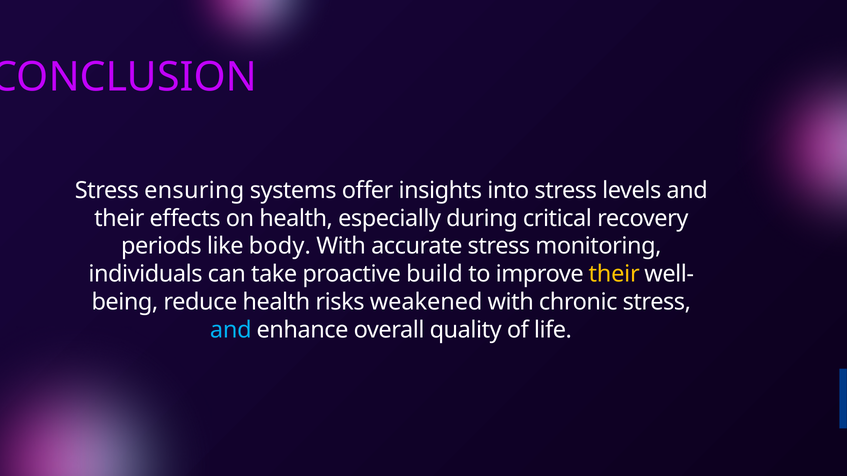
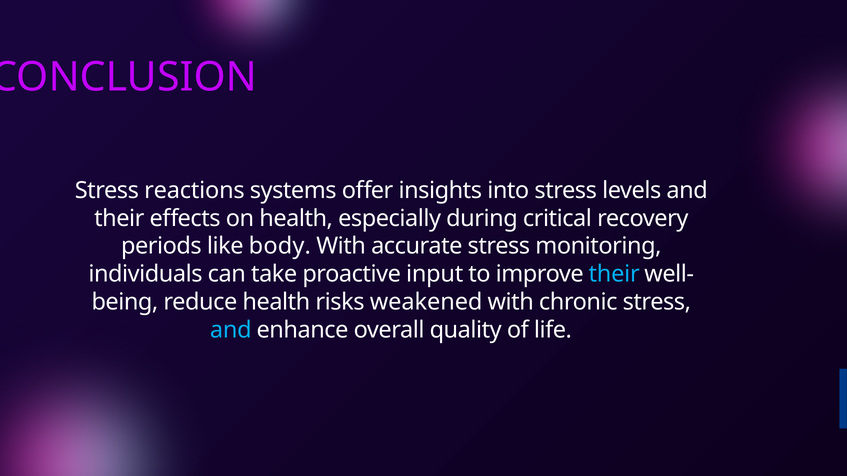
ensuring: ensuring -> reactions
build: build -> input
their at (614, 274) colour: yellow -> light blue
